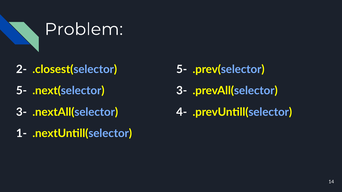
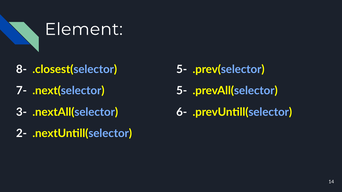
Problem: Problem -> Element
2-: 2- -> 8-
5- at (21, 91): 5- -> 7-
3- at (182, 91): 3- -> 5-
4-: 4- -> 6-
1-: 1- -> 2-
